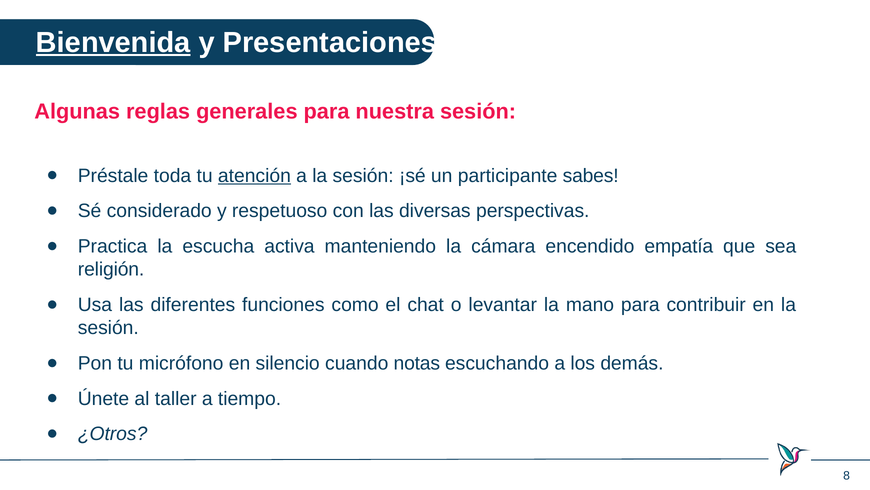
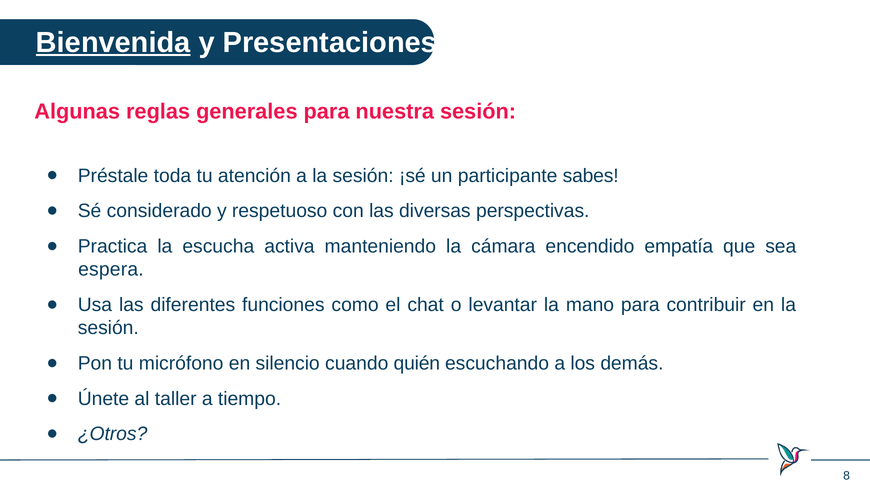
atención underline: present -> none
religión: religión -> espera
notas: notas -> quién
